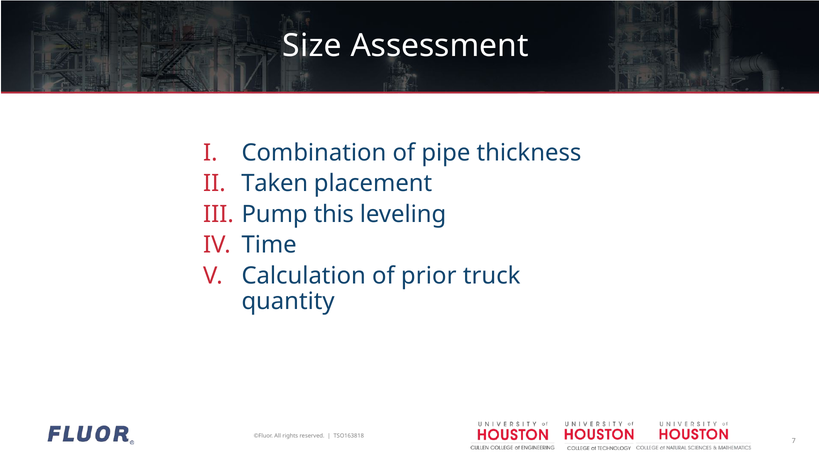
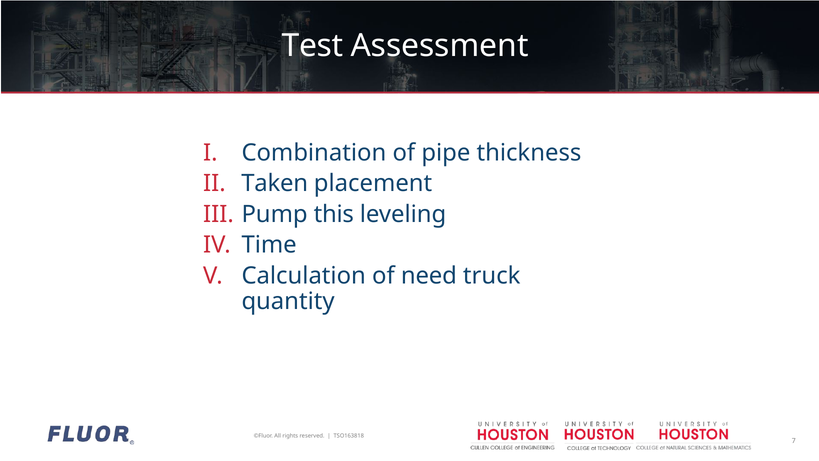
Size: Size -> Test
prior: prior -> need
